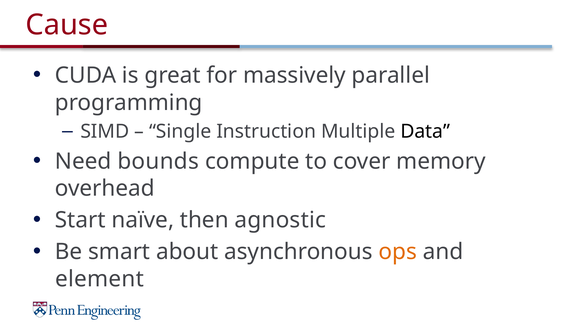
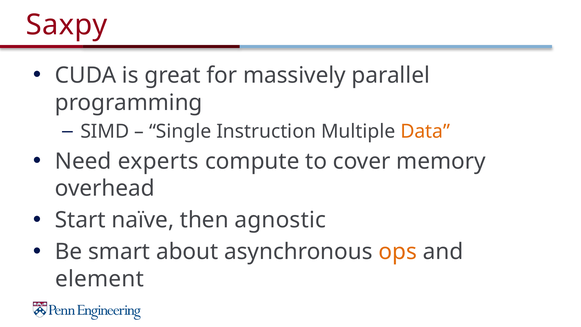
Cause: Cause -> Saxpy
Data colour: black -> orange
bounds: bounds -> experts
